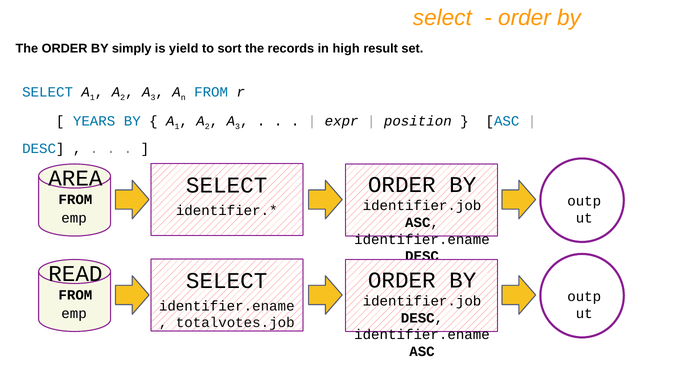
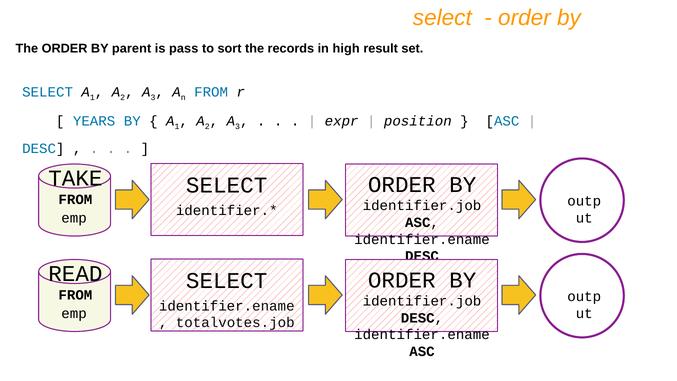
simply: simply -> parent
yield: yield -> pass
AREA: AREA -> TAKE
